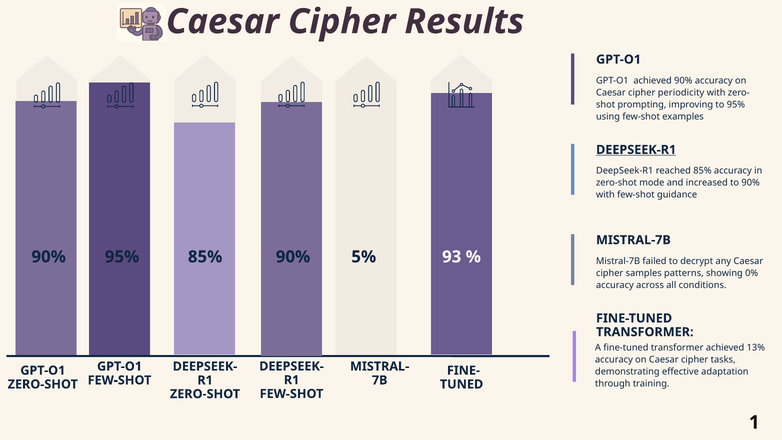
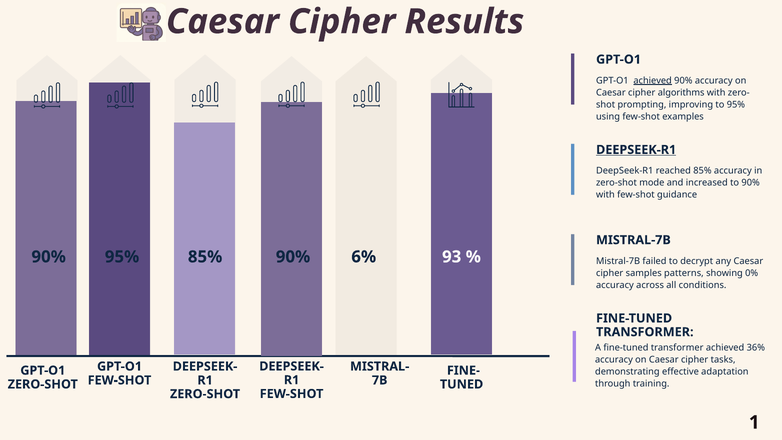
achieved at (653, 81) underline: none -> present
periodicity: periodicity -> algorithms
5%: 5% -> 6%
13%: 13% -> 36%
